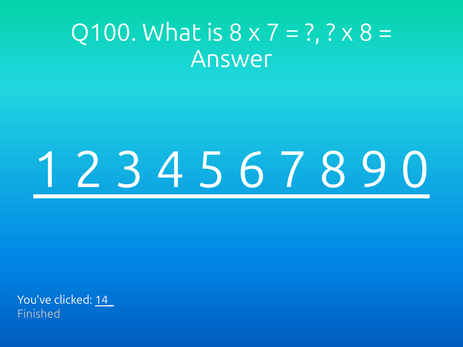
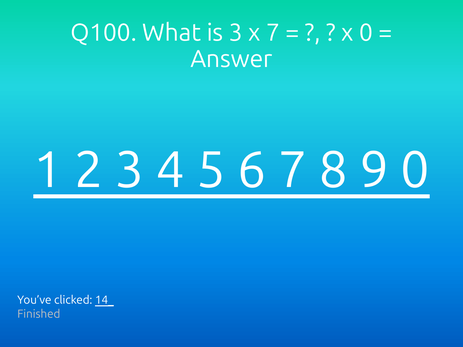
is 8: 8 -> 3
x 8: 8 -> 0
